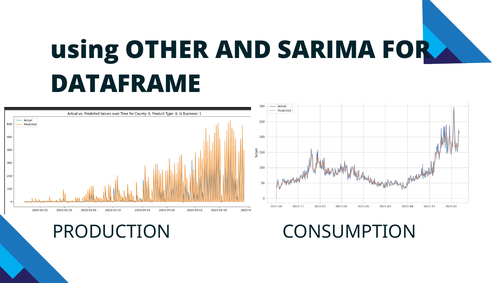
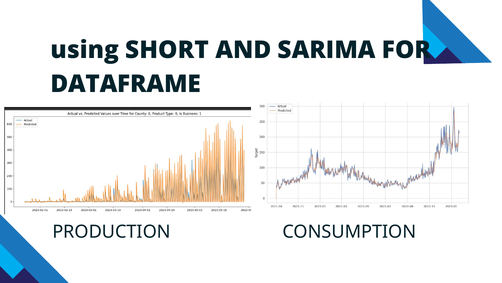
OTHER: OTHER -> SHORT
